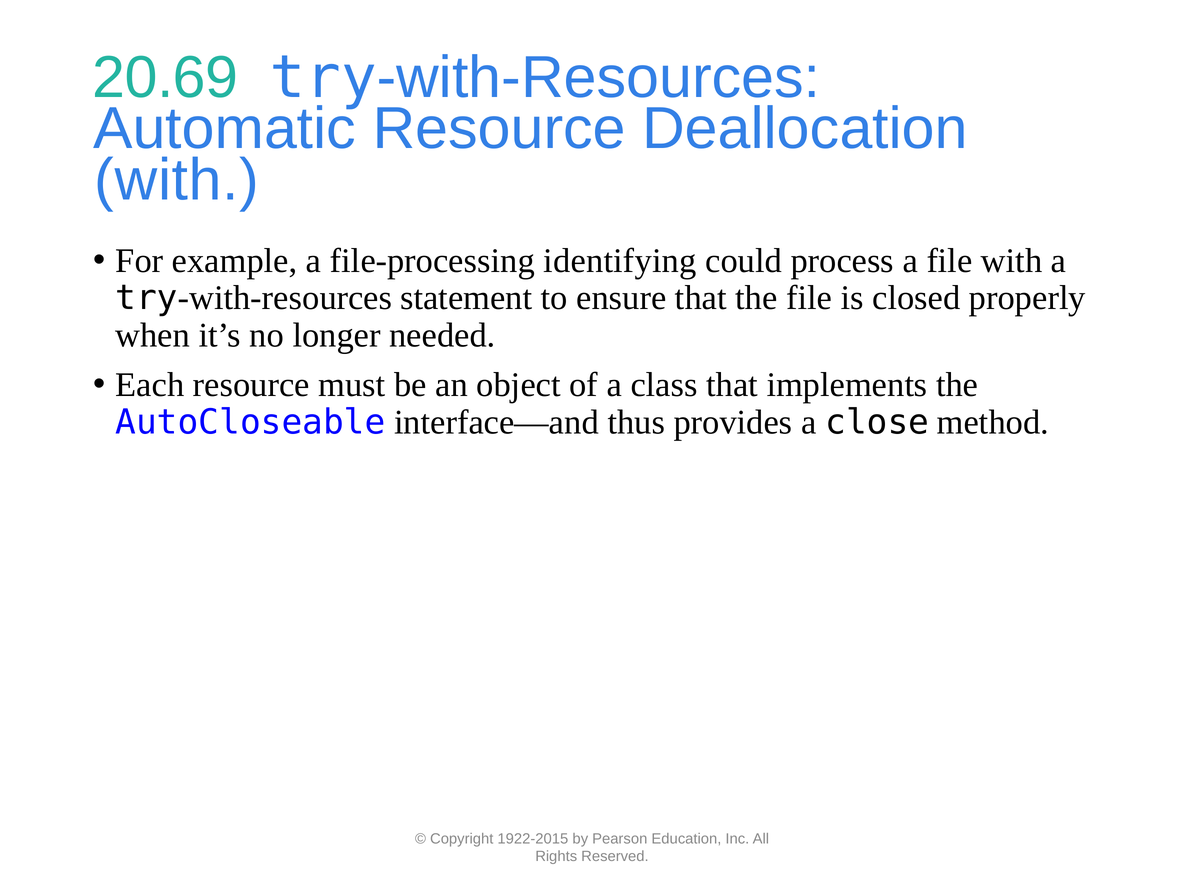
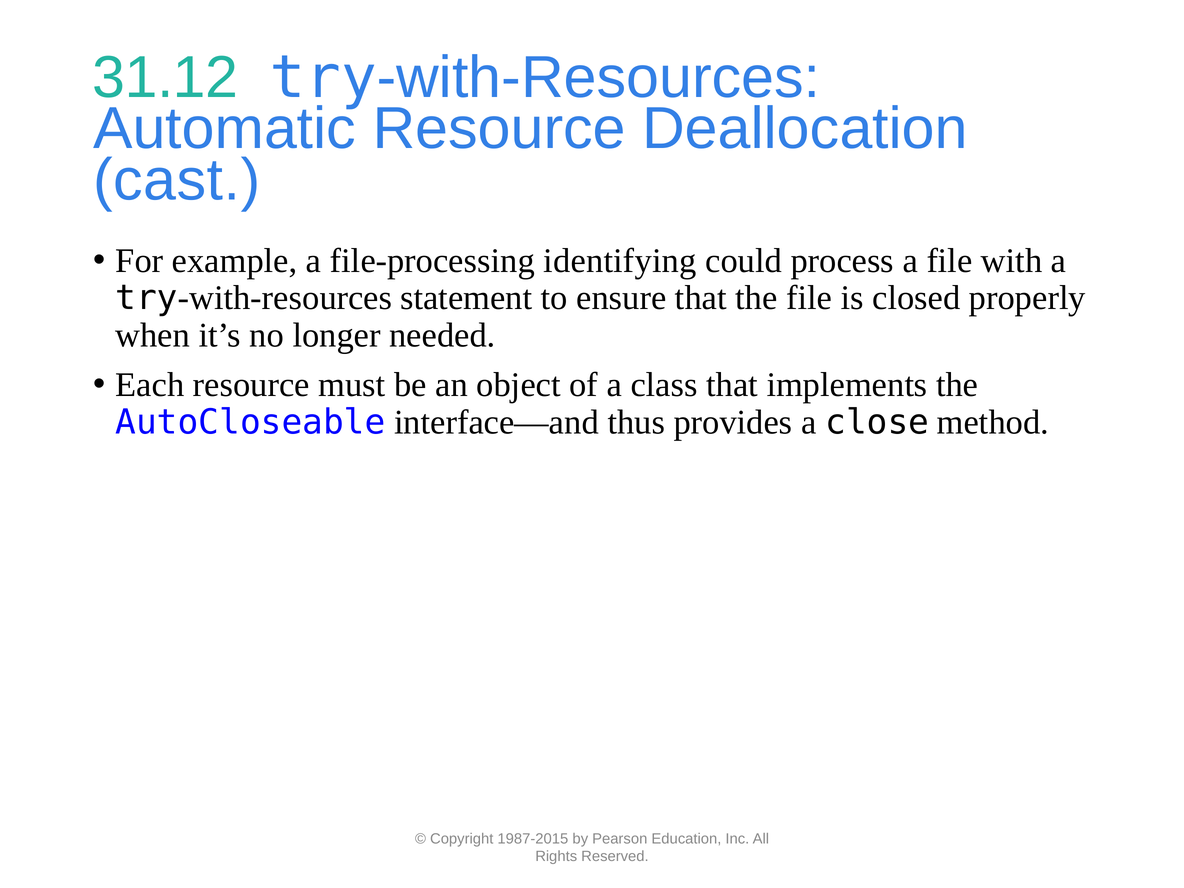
20.69: 20.69 -> 31.12
with at (177, 180): with -> cast
1922-2015: 1922-2015 -> 1987-2015
